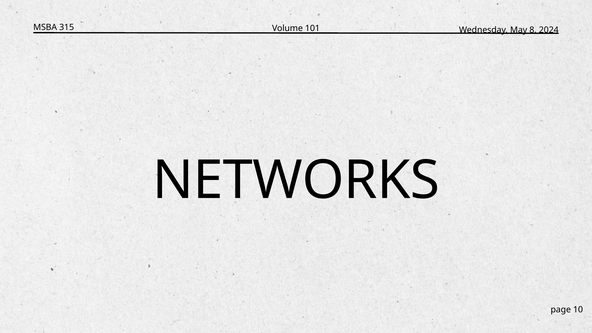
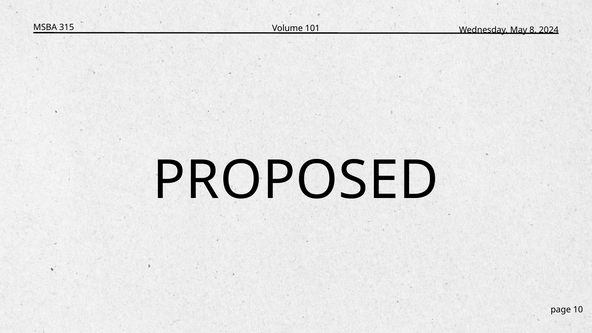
NETWORKS: NETWORKS -> PROPOSED
